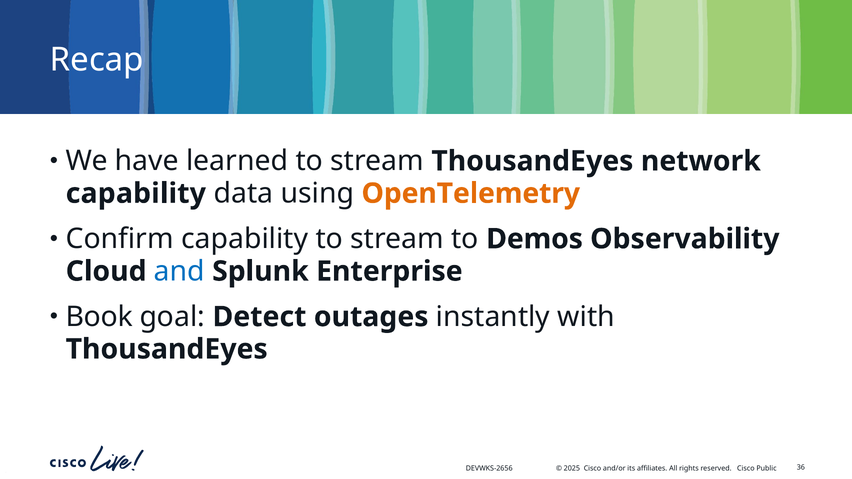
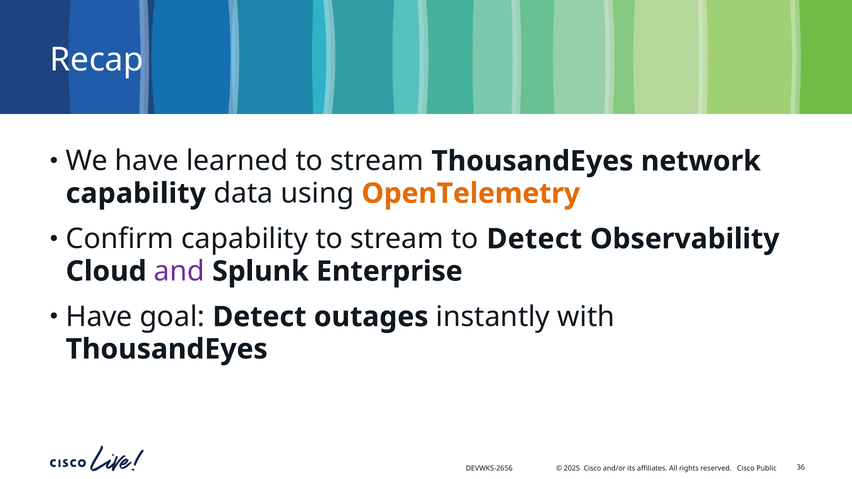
to Demos: Demos -> Detect
and colour: blue -> purple
Book at (99, 317): Book -> Have
